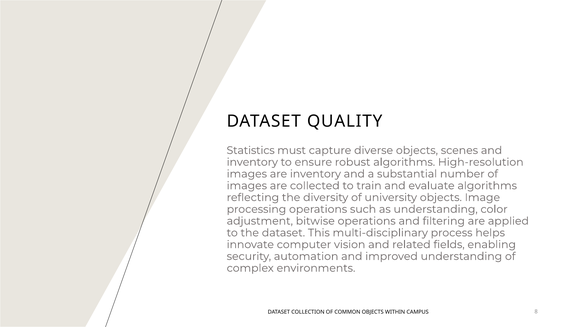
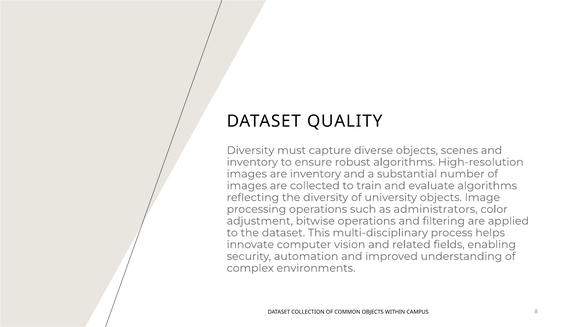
Statistics at (251, 151): Statistics -> Diversity
as understanding: understanding -> administrators
